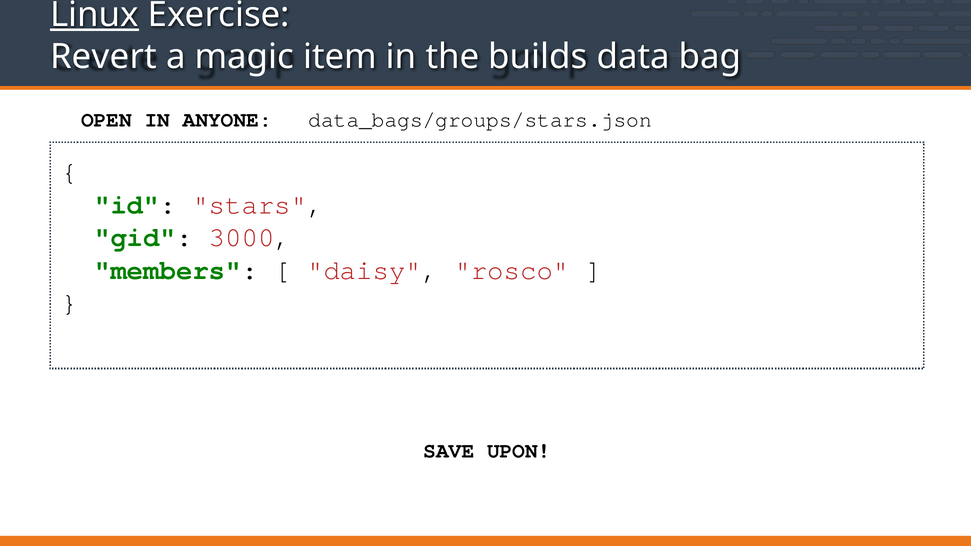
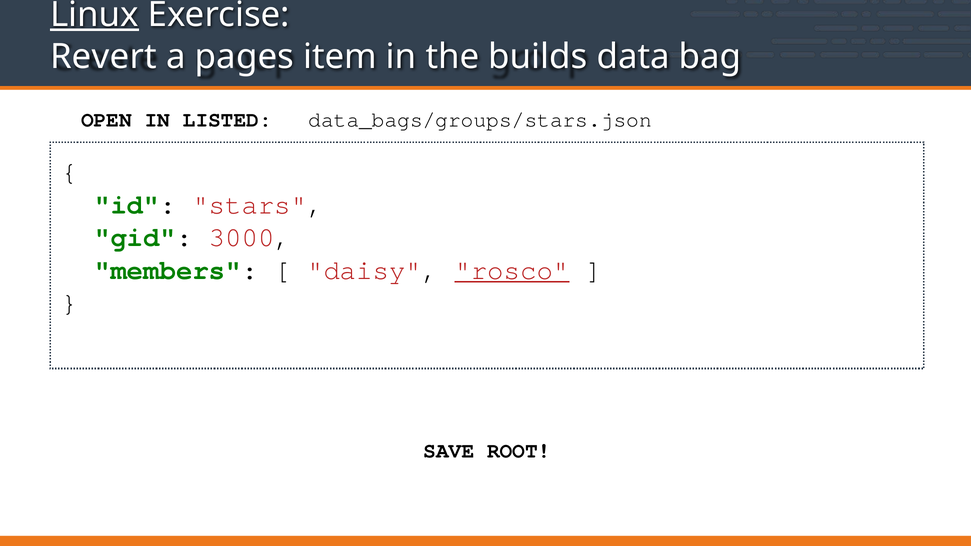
magic: magic -> pages
ANYONE: ANYONE -> LISTED
rosco underline: none -> present
UPON: UPON -> ROOT
